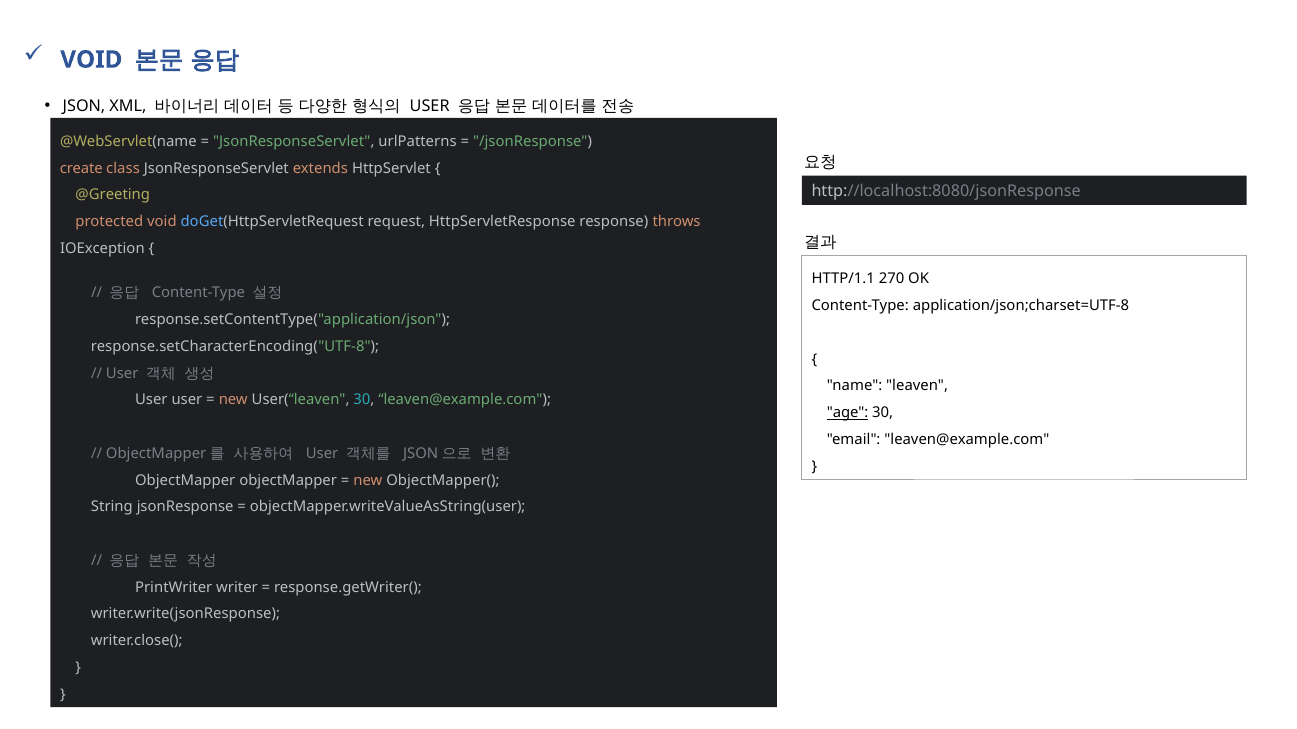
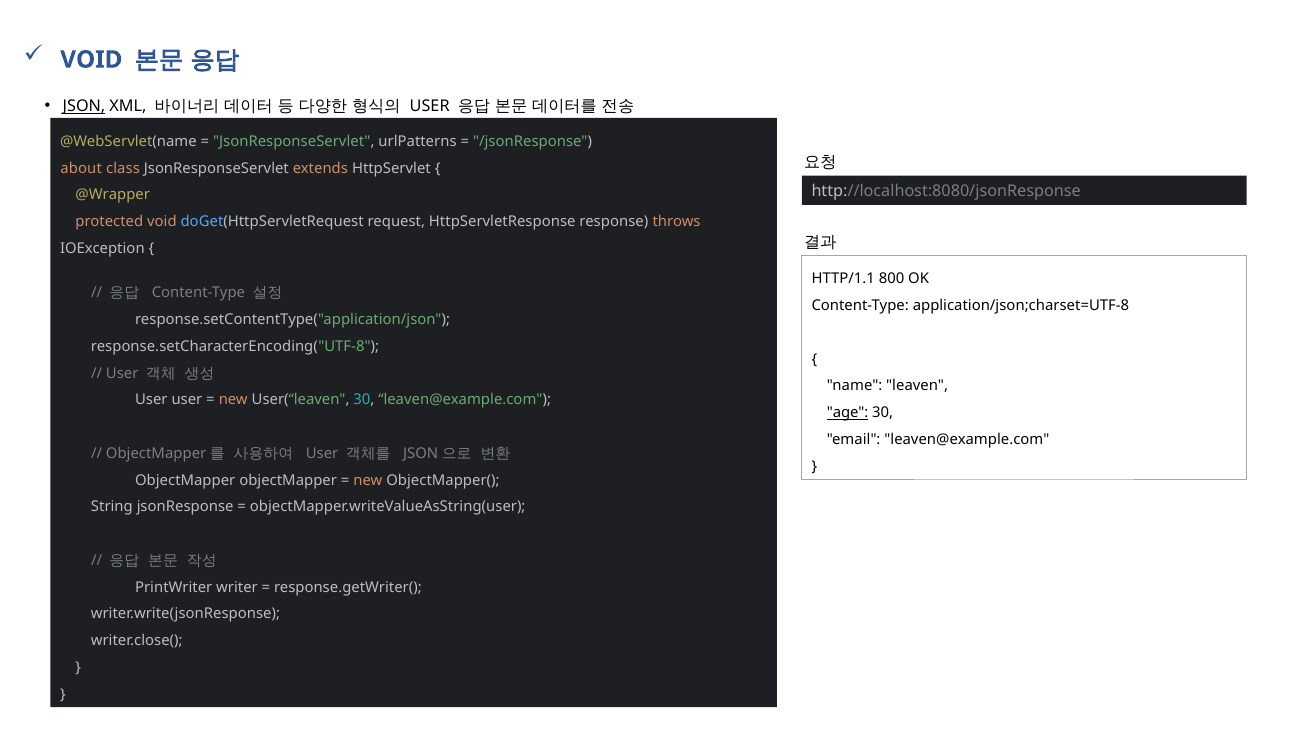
JSON at (84, 107) underline: none -> present
create: create -> about
@Greeting: @Greeting -> @Wrapper
270: 270 -> 800
